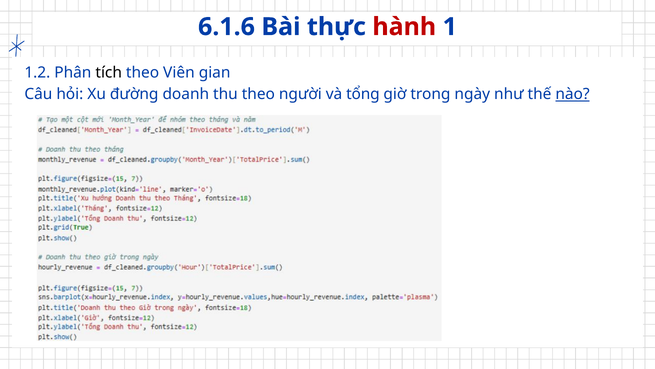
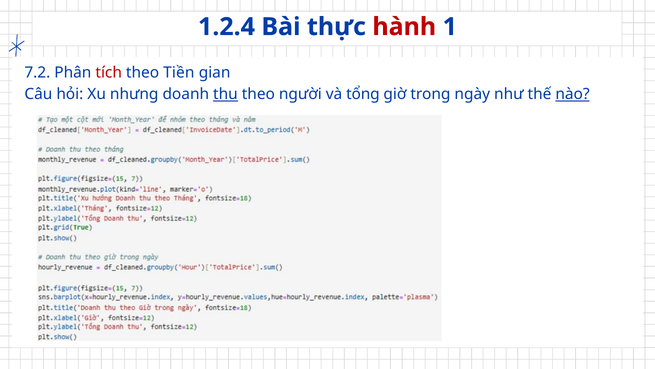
6.1.6: 6.1.6 -> 1.2.4
1.2: 1.2 -> 7.2
tích colour: black -> red
Viên: Viên -> Tiền
đường: đường -> nhưng
thu underline: none -> present
